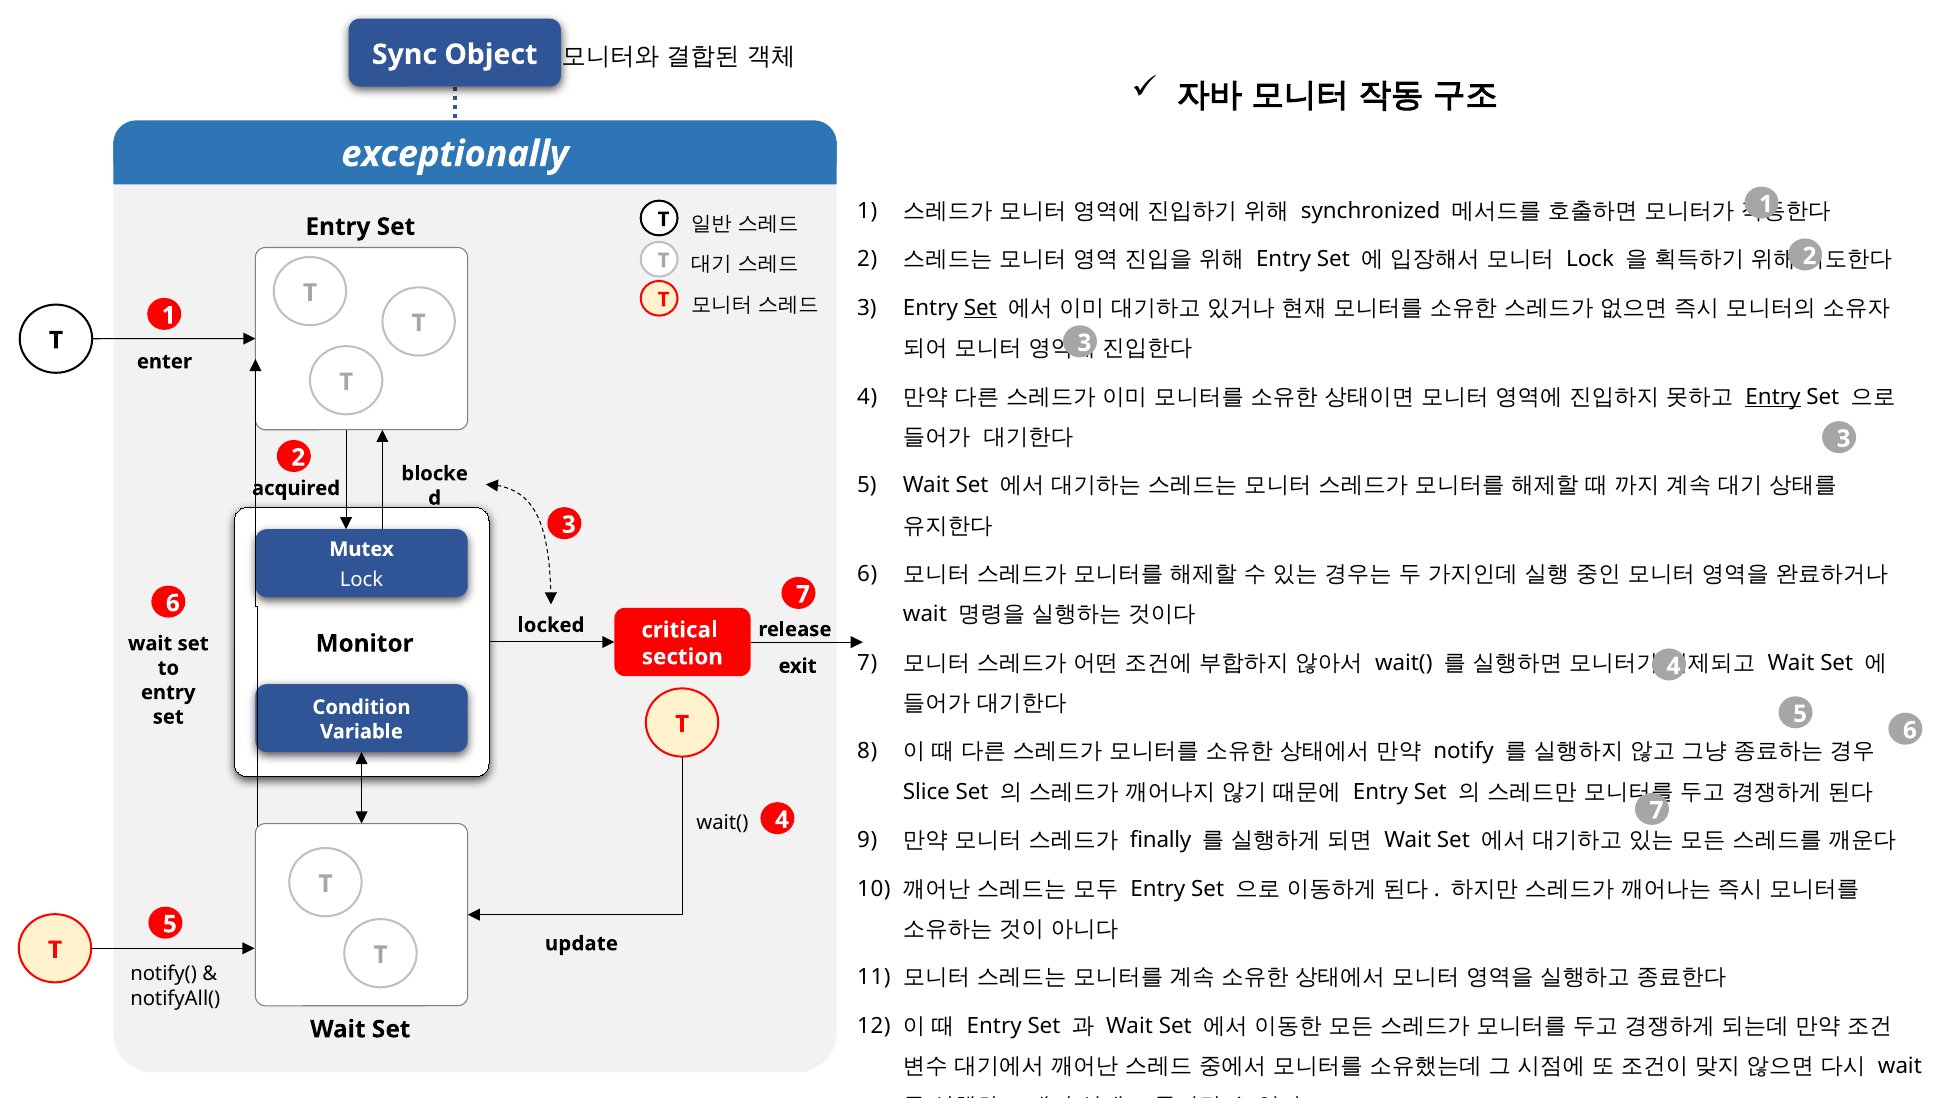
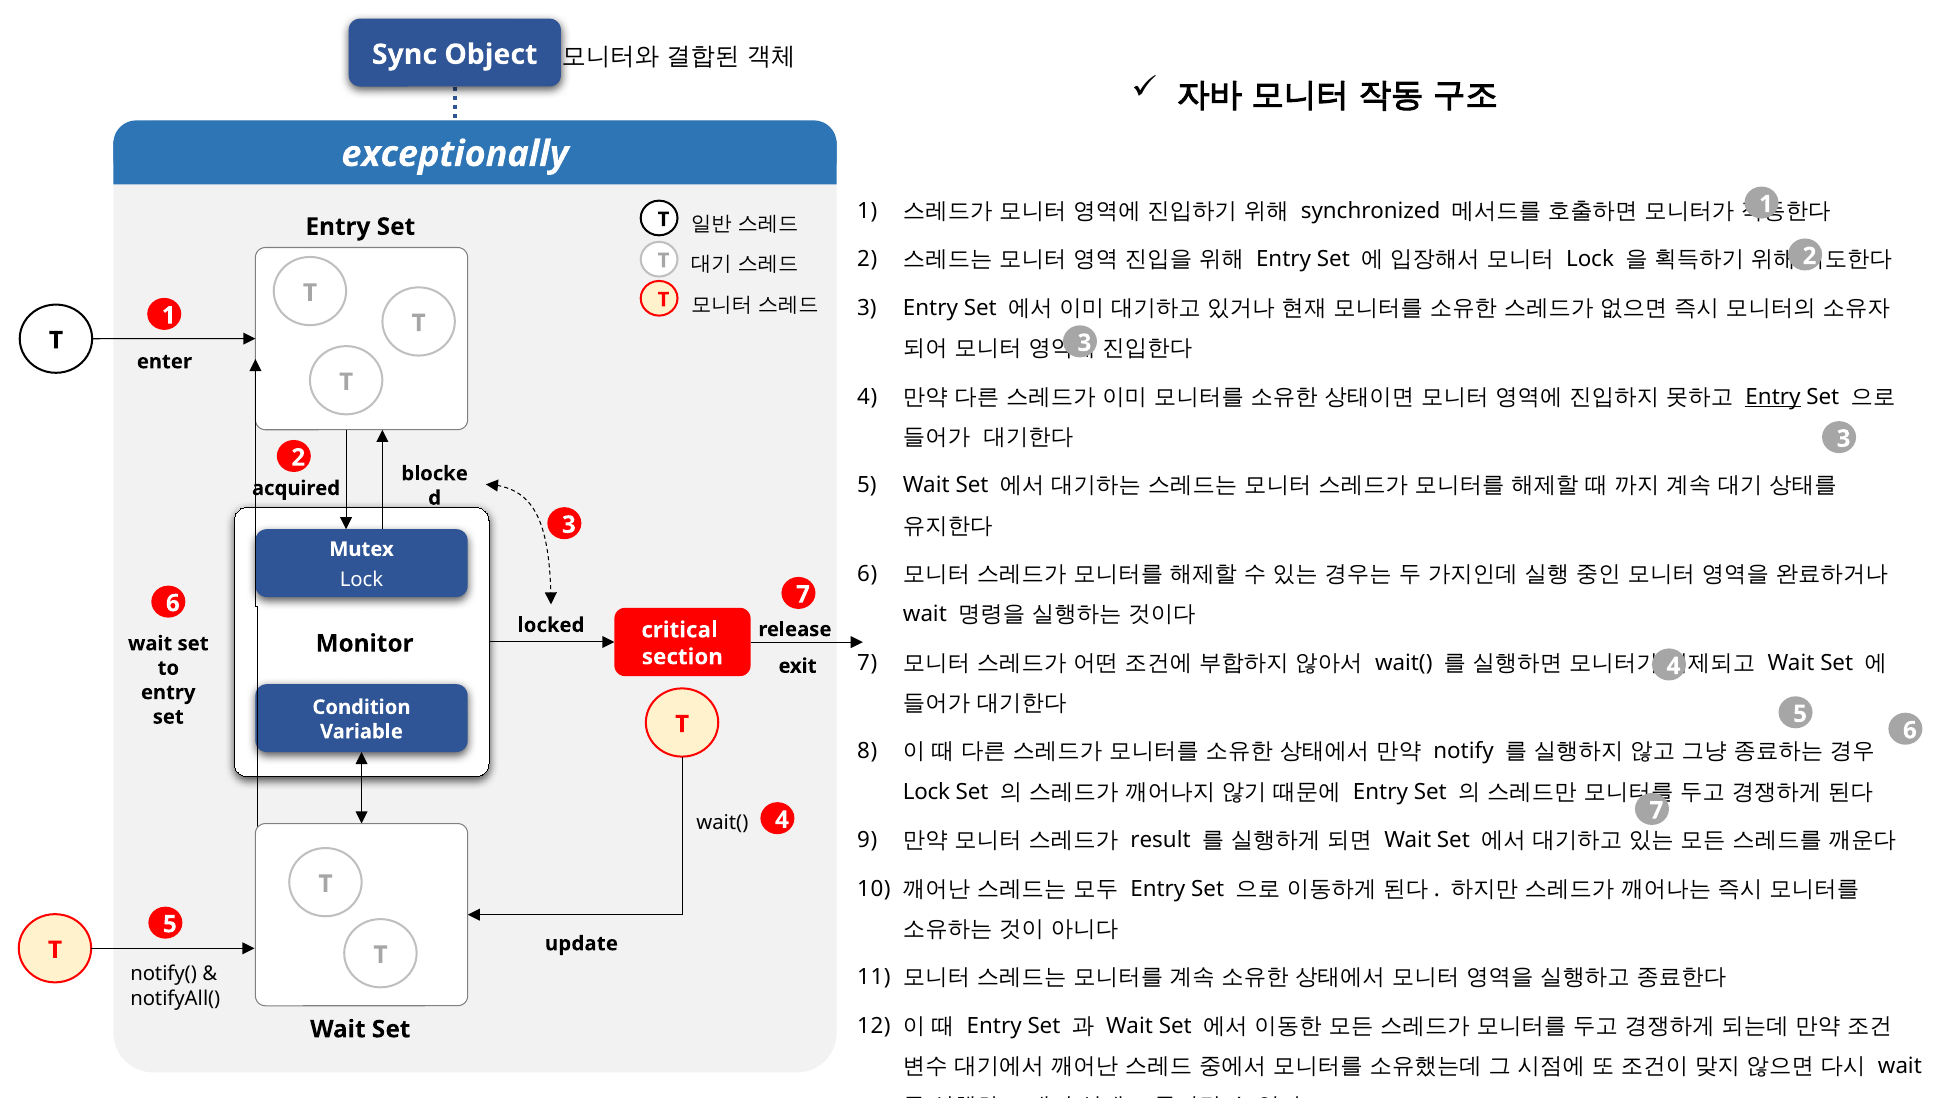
Set at (980, 308) underline: present -> none
Slice at (926, 792): Slice -> Lock
finally: finally -> result
